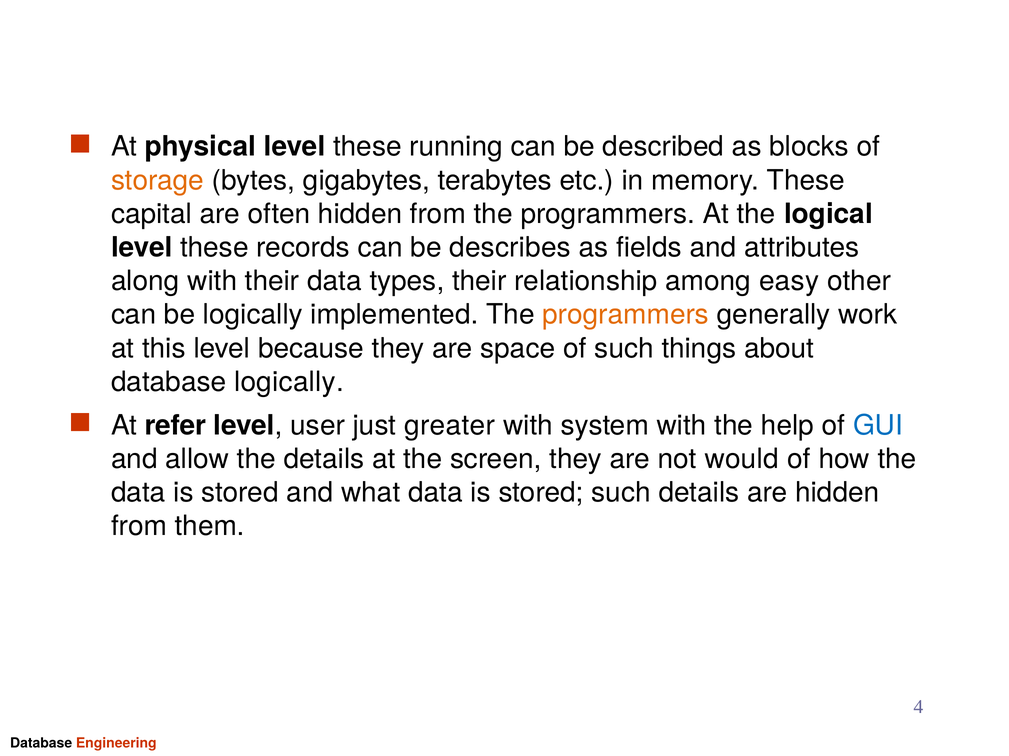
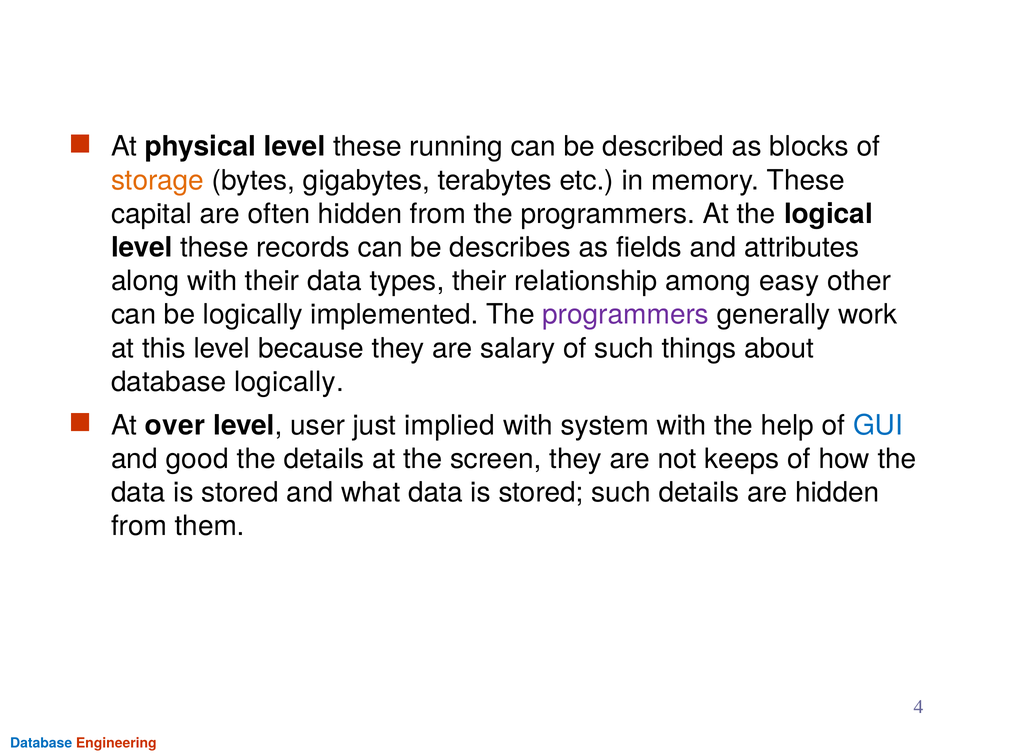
programmers at (626, 315) colour: orange -> purple
space: space -> salary
refer: refer -> over
greater: greater -> implied
allow: allow -> good
would: would -> keeps
Database at (41, 744) colour: black -> blue
